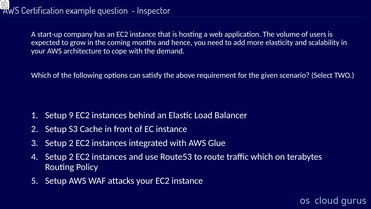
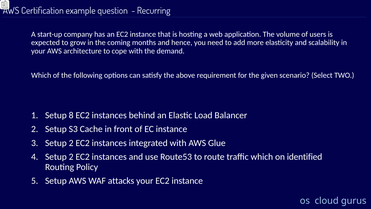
Inspector: Inspector -> Recurring
9: 9 -> 8
terabytes: terabytes -> identified
